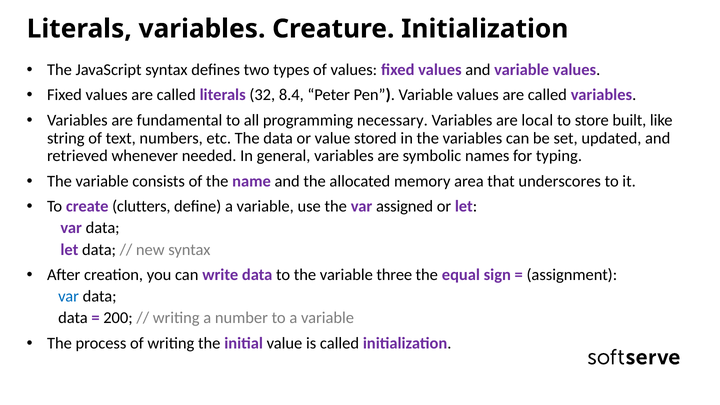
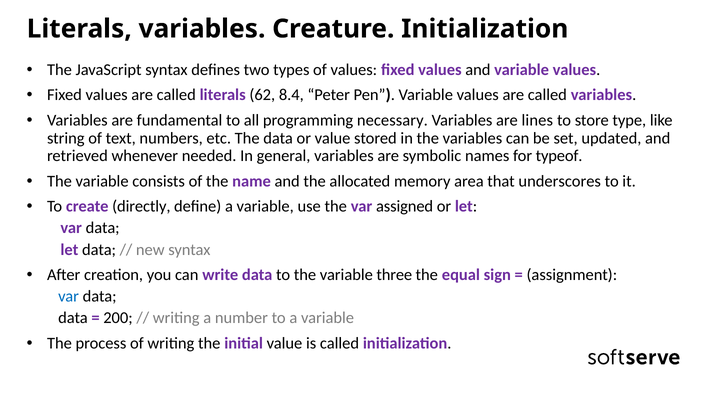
32: 32 -> 62
local: local -> lines
built: built -> type
typing: typing -> typeof
clutters: clutters -> directly
